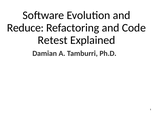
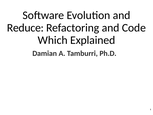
Retest: Retest -> Which
